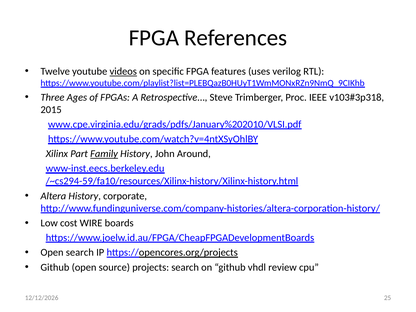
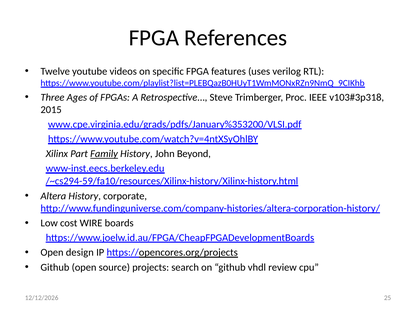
videos underline: present -> none
www.cpe.virginia.edu/grads/pdfs/January%202010/VLSI.pdf: www.cpe.virginia.edu/grads/pdfs/January%202010/VLSI.pdf -> www.cpe.virginia.edu/grads/pdfs/January%353200/VLSI.pdf
Around: Around -> Beyond
Open search: search -> design
